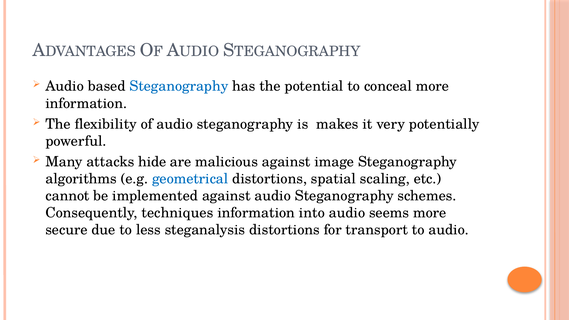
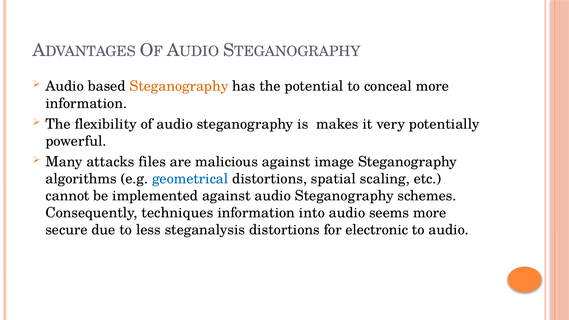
Steganography at (179, 86) colour: blue -> orange
hide: hide -> files
transport: transport -> electronic
